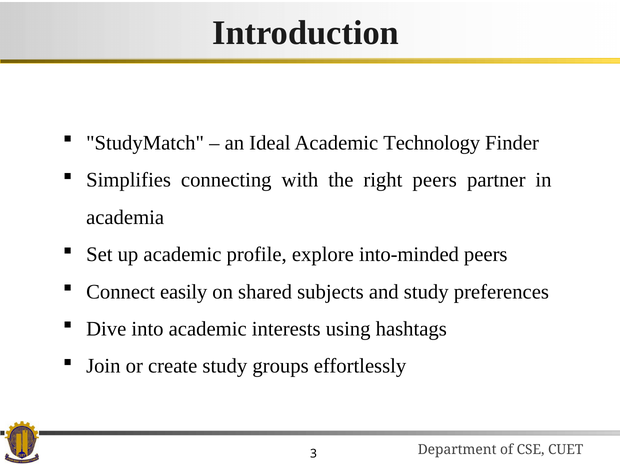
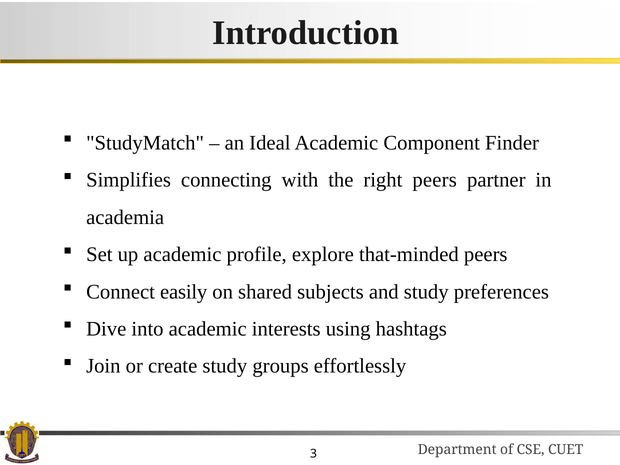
Technology: Technology -> Component
into-minded: into-minded -> that-minded
